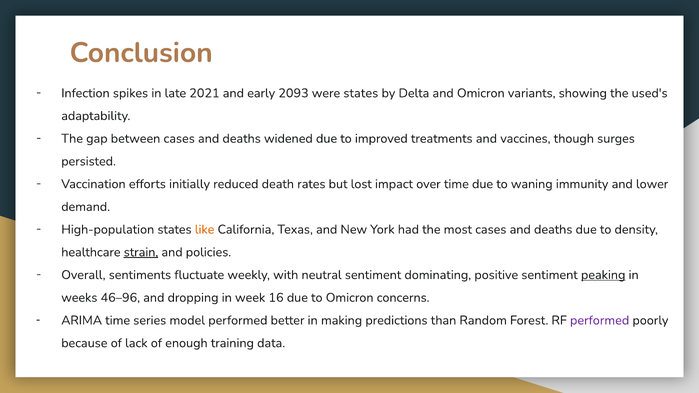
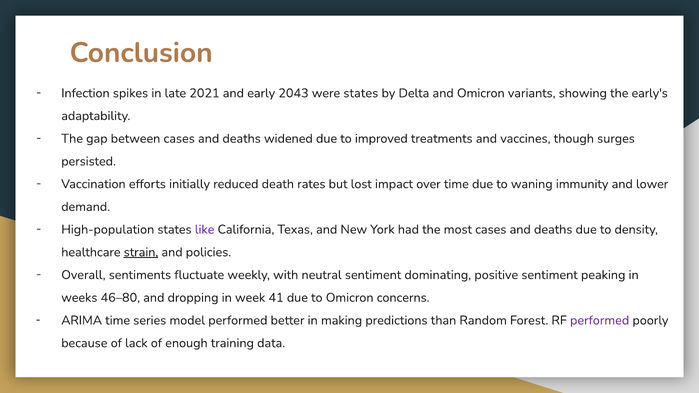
2093: 2093 -> 2043
used's: used's -> early's
like colour: orange -> purple
peaking underline: present -> none
46–96: 46–96 -> 46–80
16: 16 -> 41
